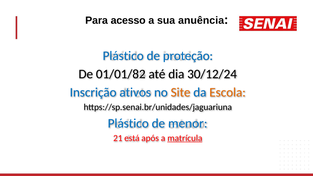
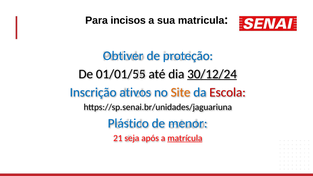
acesso: acesso -> incisos
anuência: anuência -> matricula
Plástico at (123, 56): Plástico -> Obtiver
01/01/82: 01/01/82 -> 01/01/55
30/12/24 underline: none -> present
Escola colour: orange -> red
está: está -> seja
